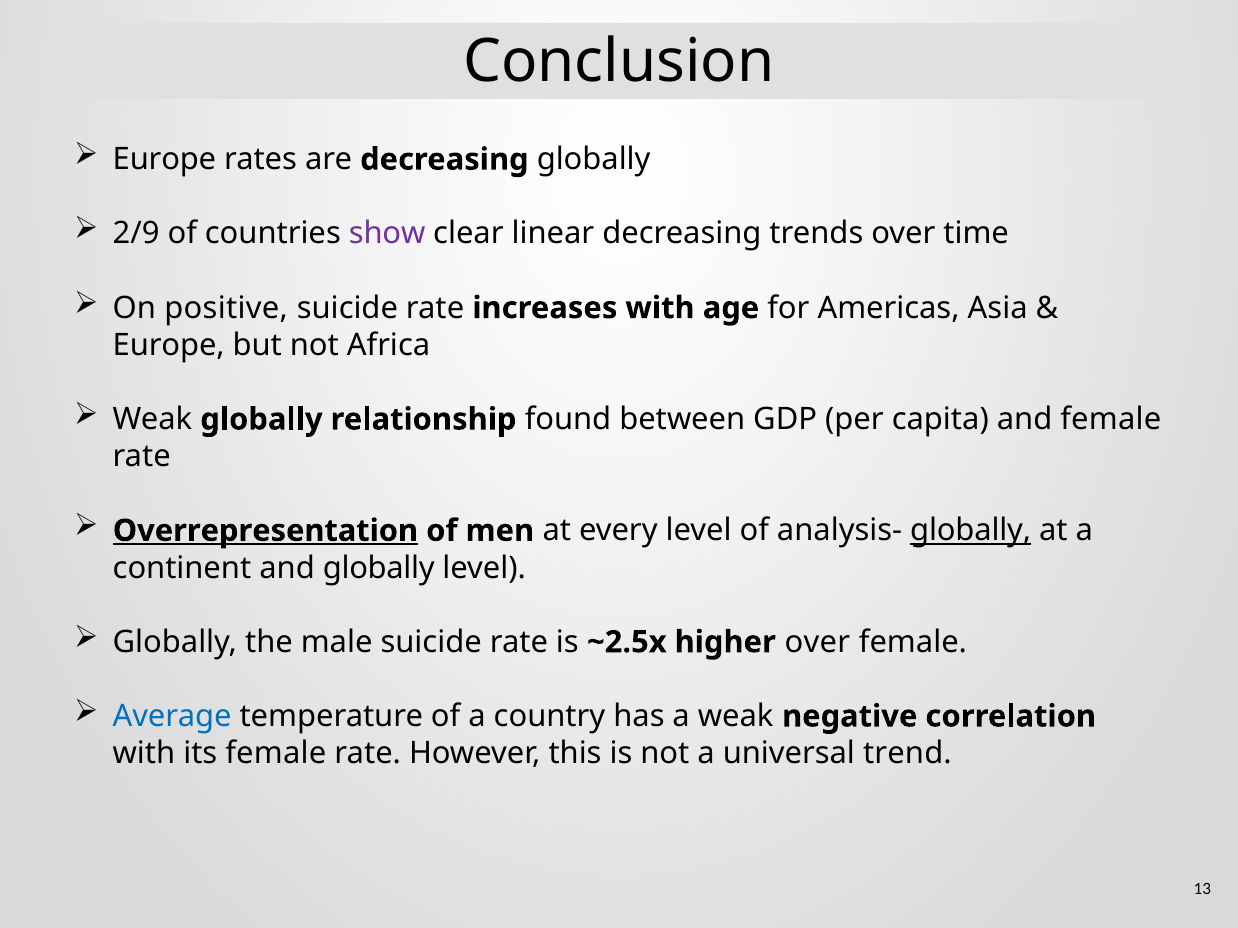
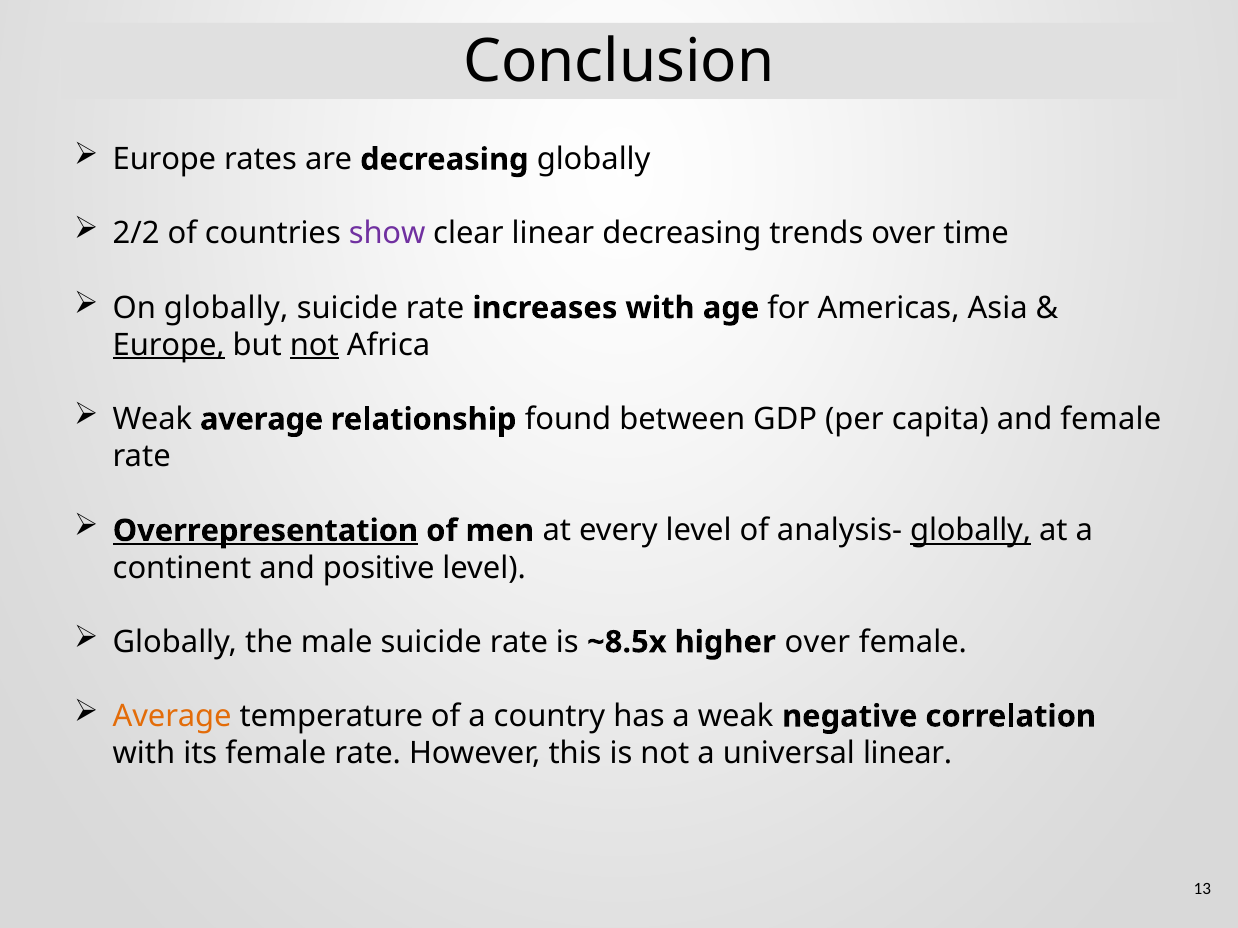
2/9: 2/9 -> 2/2
On positive: positive -> globally
Europe at (169, 345) underline: none -> present
not at (314, 345) underline: none -> present
Weak globally: globally -> average
and globally: globally -> positive
~2.5x: ~2.5x -> ~8.5x
Average at (172, 717) colour: blue -> orange
universal trend: trend -> linear
